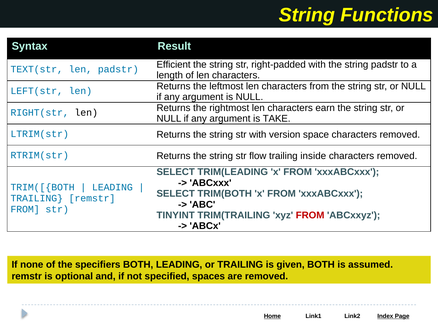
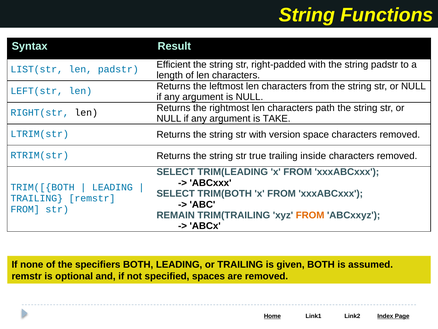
TEXT(str: TEXT(str -> LIST(str
earn: earn -> path
flow: flow -> true
TINYINT: TINYINT -> REMAIN
FROM at (310, 215) colour: red -> orange
